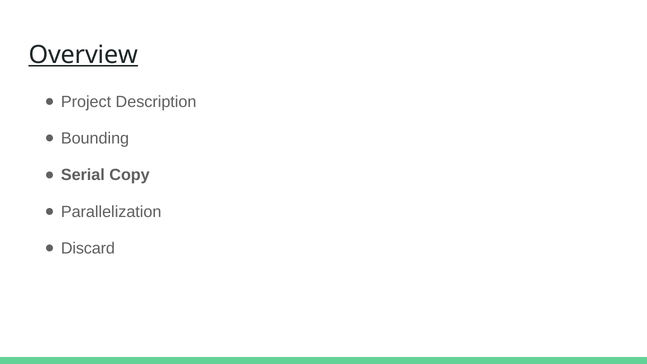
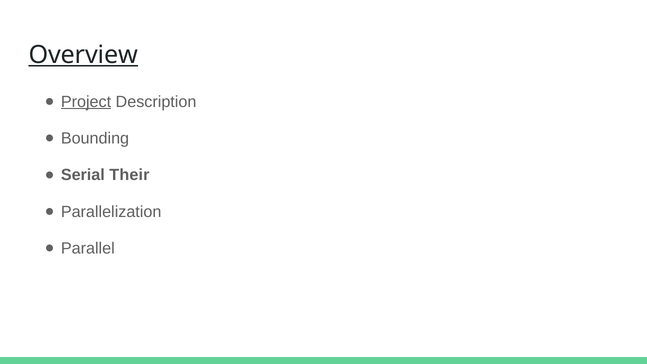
Project underline: none -> present
Copy: Copy -> Their
Discard: Discard -> Parallel
